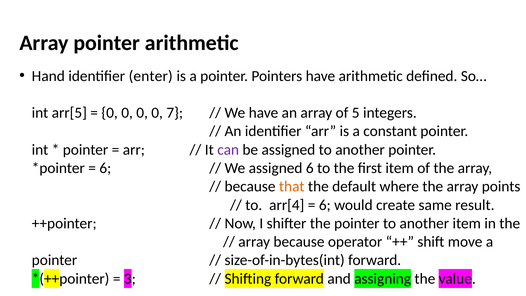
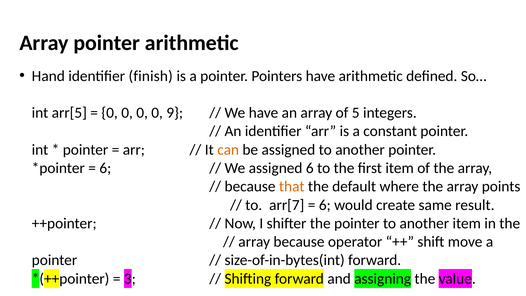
enter: enter -> finish
7: 7 -> 9
can colour: purple -> orange
arr[4: arr[4 -> arr[7
